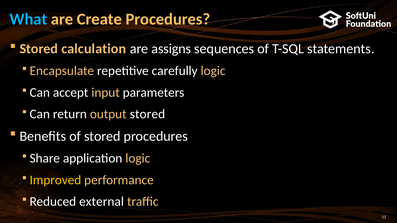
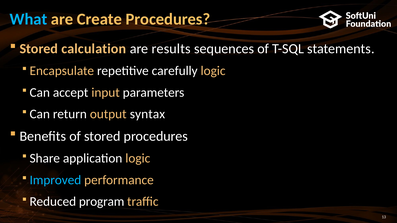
assigns: assigns -> results
output stored: stored -> syntax
Improved colour: yellow -> light blue
external: external -> program
